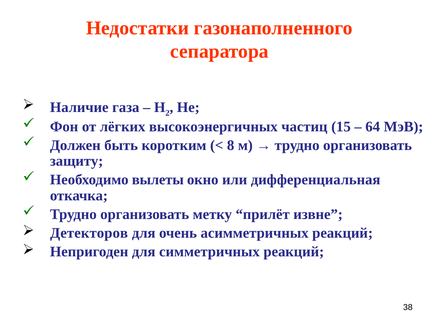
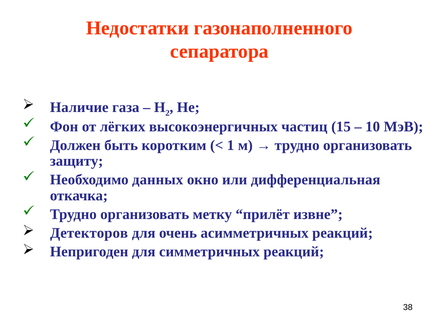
64: 64 -> 10
8: 8 -> 1
вылеты: вылеты -> данных
